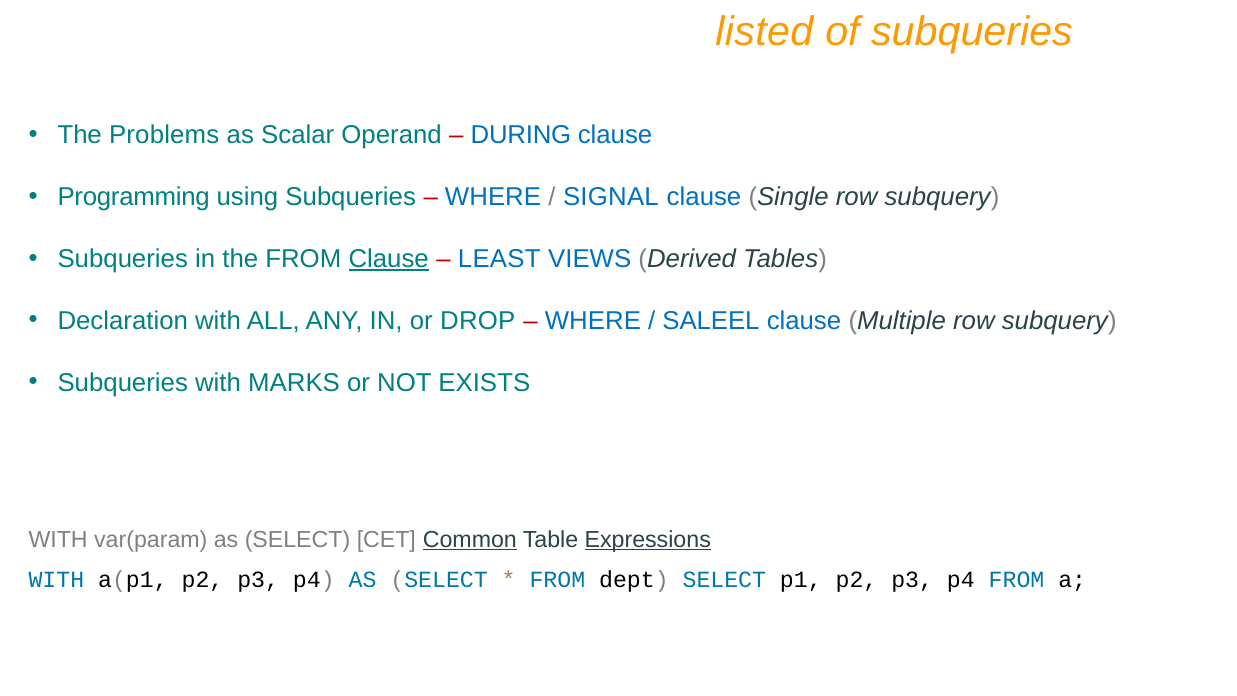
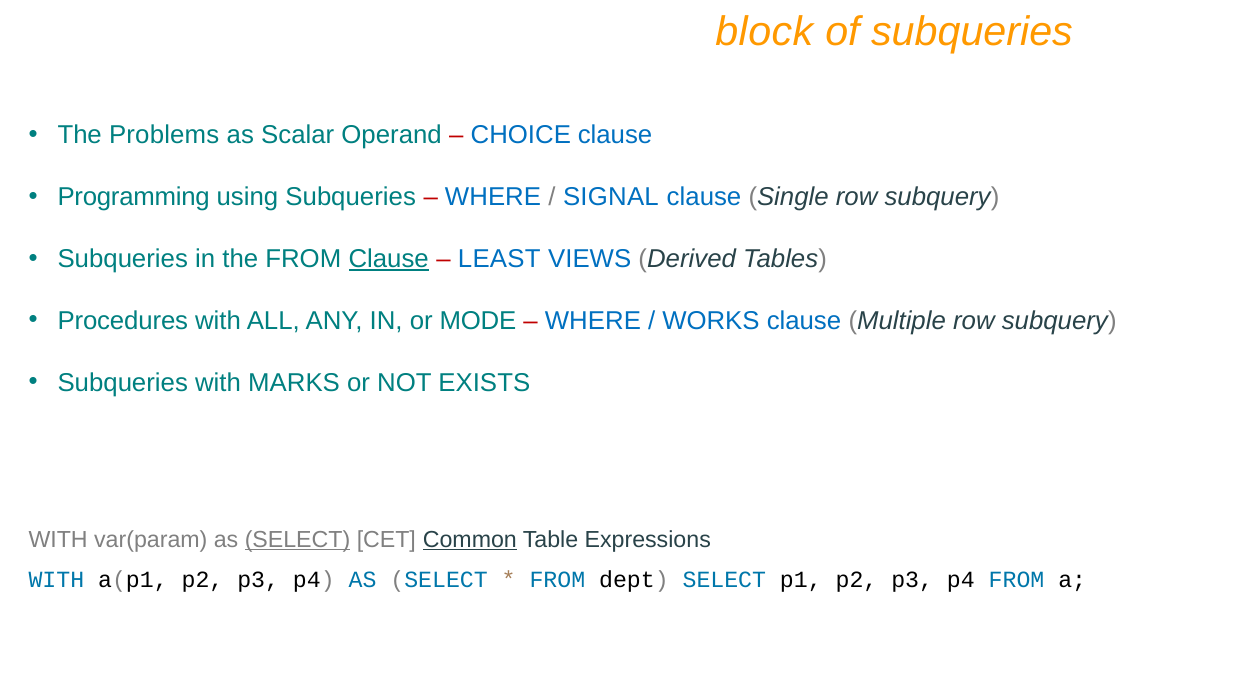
listed: listed -> block
DURING: DURING -> CHOICE
Declaration: Declaration -> Procedures
DROP: DROP -> MODE
SALEEL: SALEEL -> WORKS
SELECT at (298, 539) underline: none -> present
Expressions underline: present -> none
